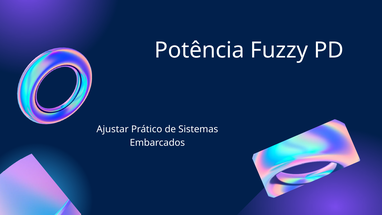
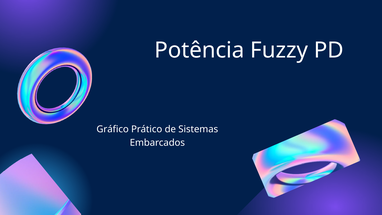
Ajustar: Ajustar -> Gráfico
